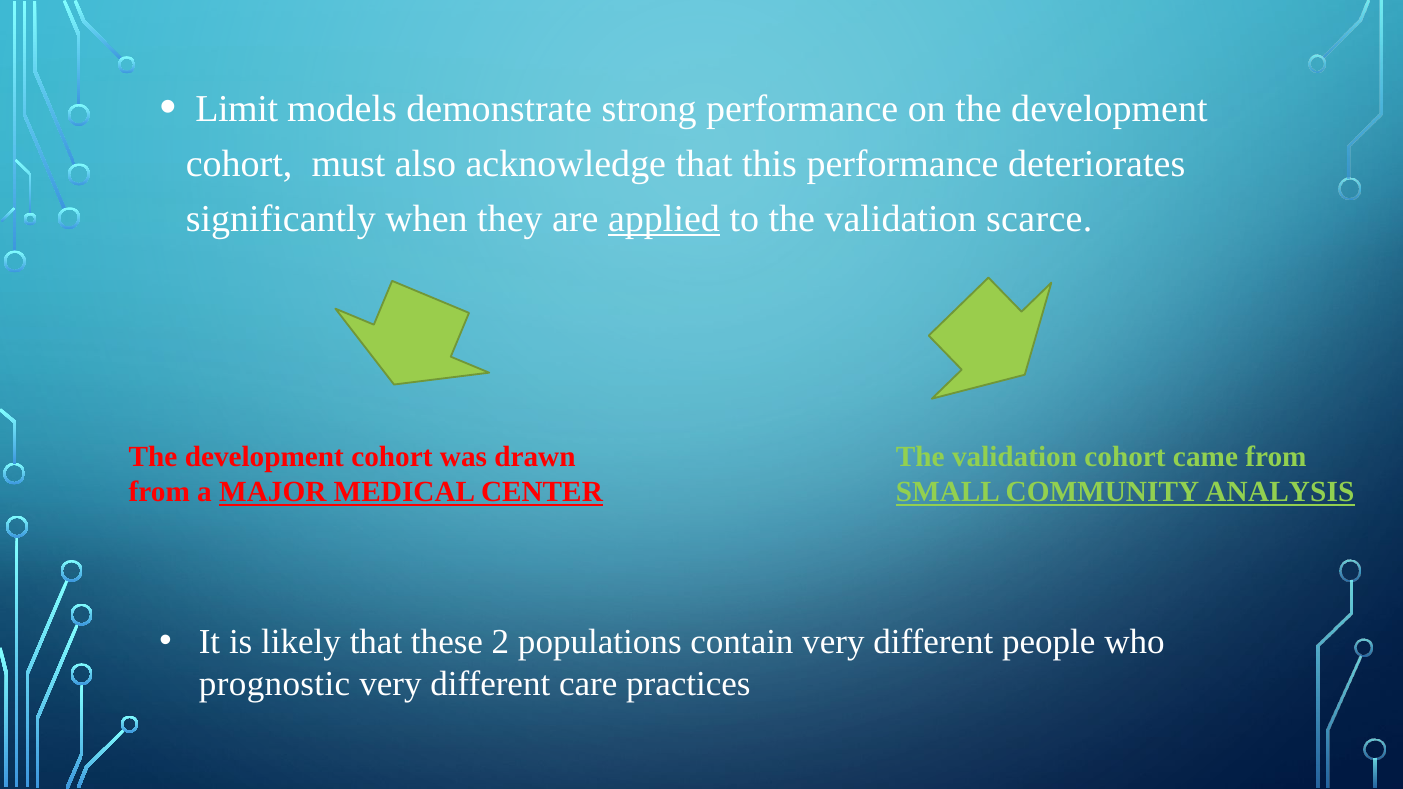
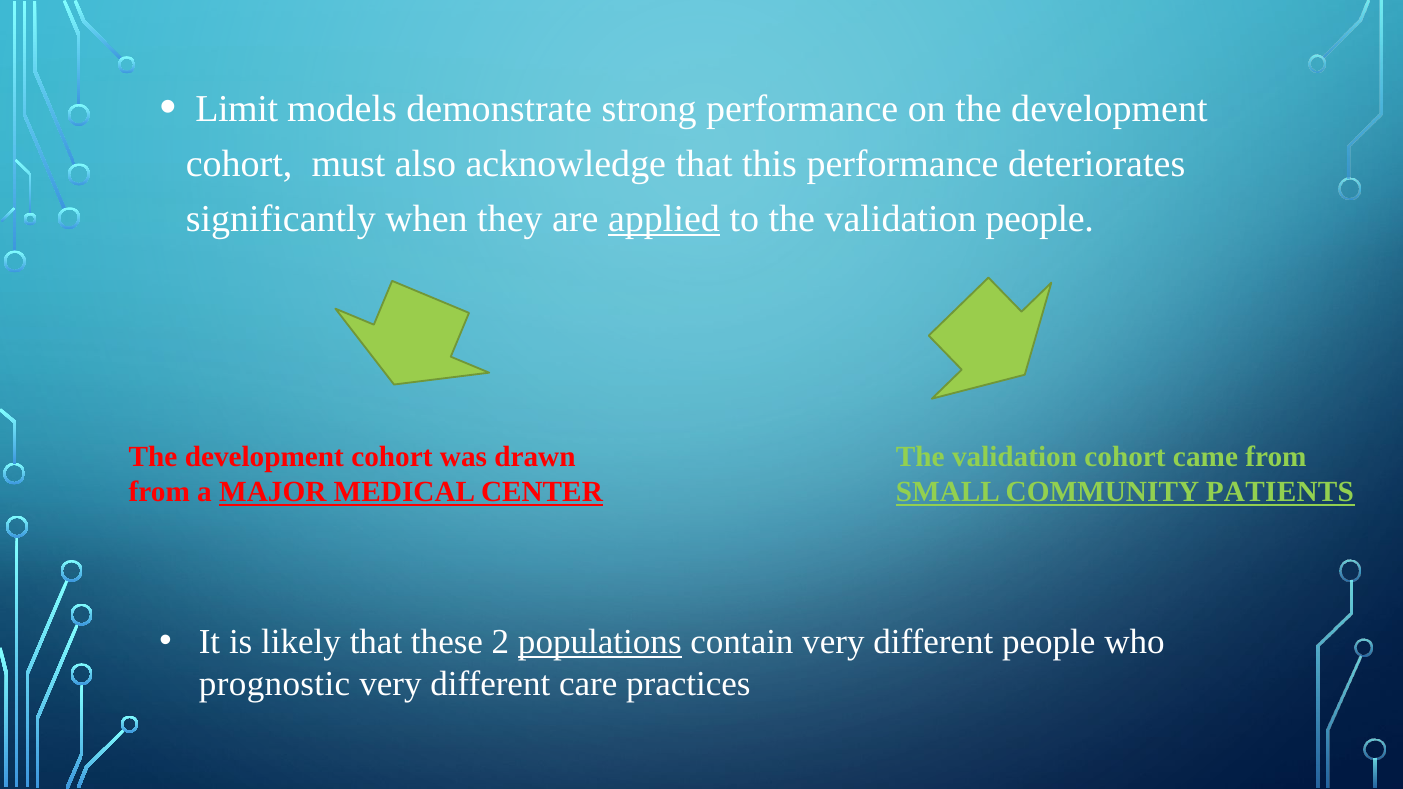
validation scarce: scarce -> people
ANALYSIS: ANALYSIS -> PATIENTS
populations underline: none -> present
